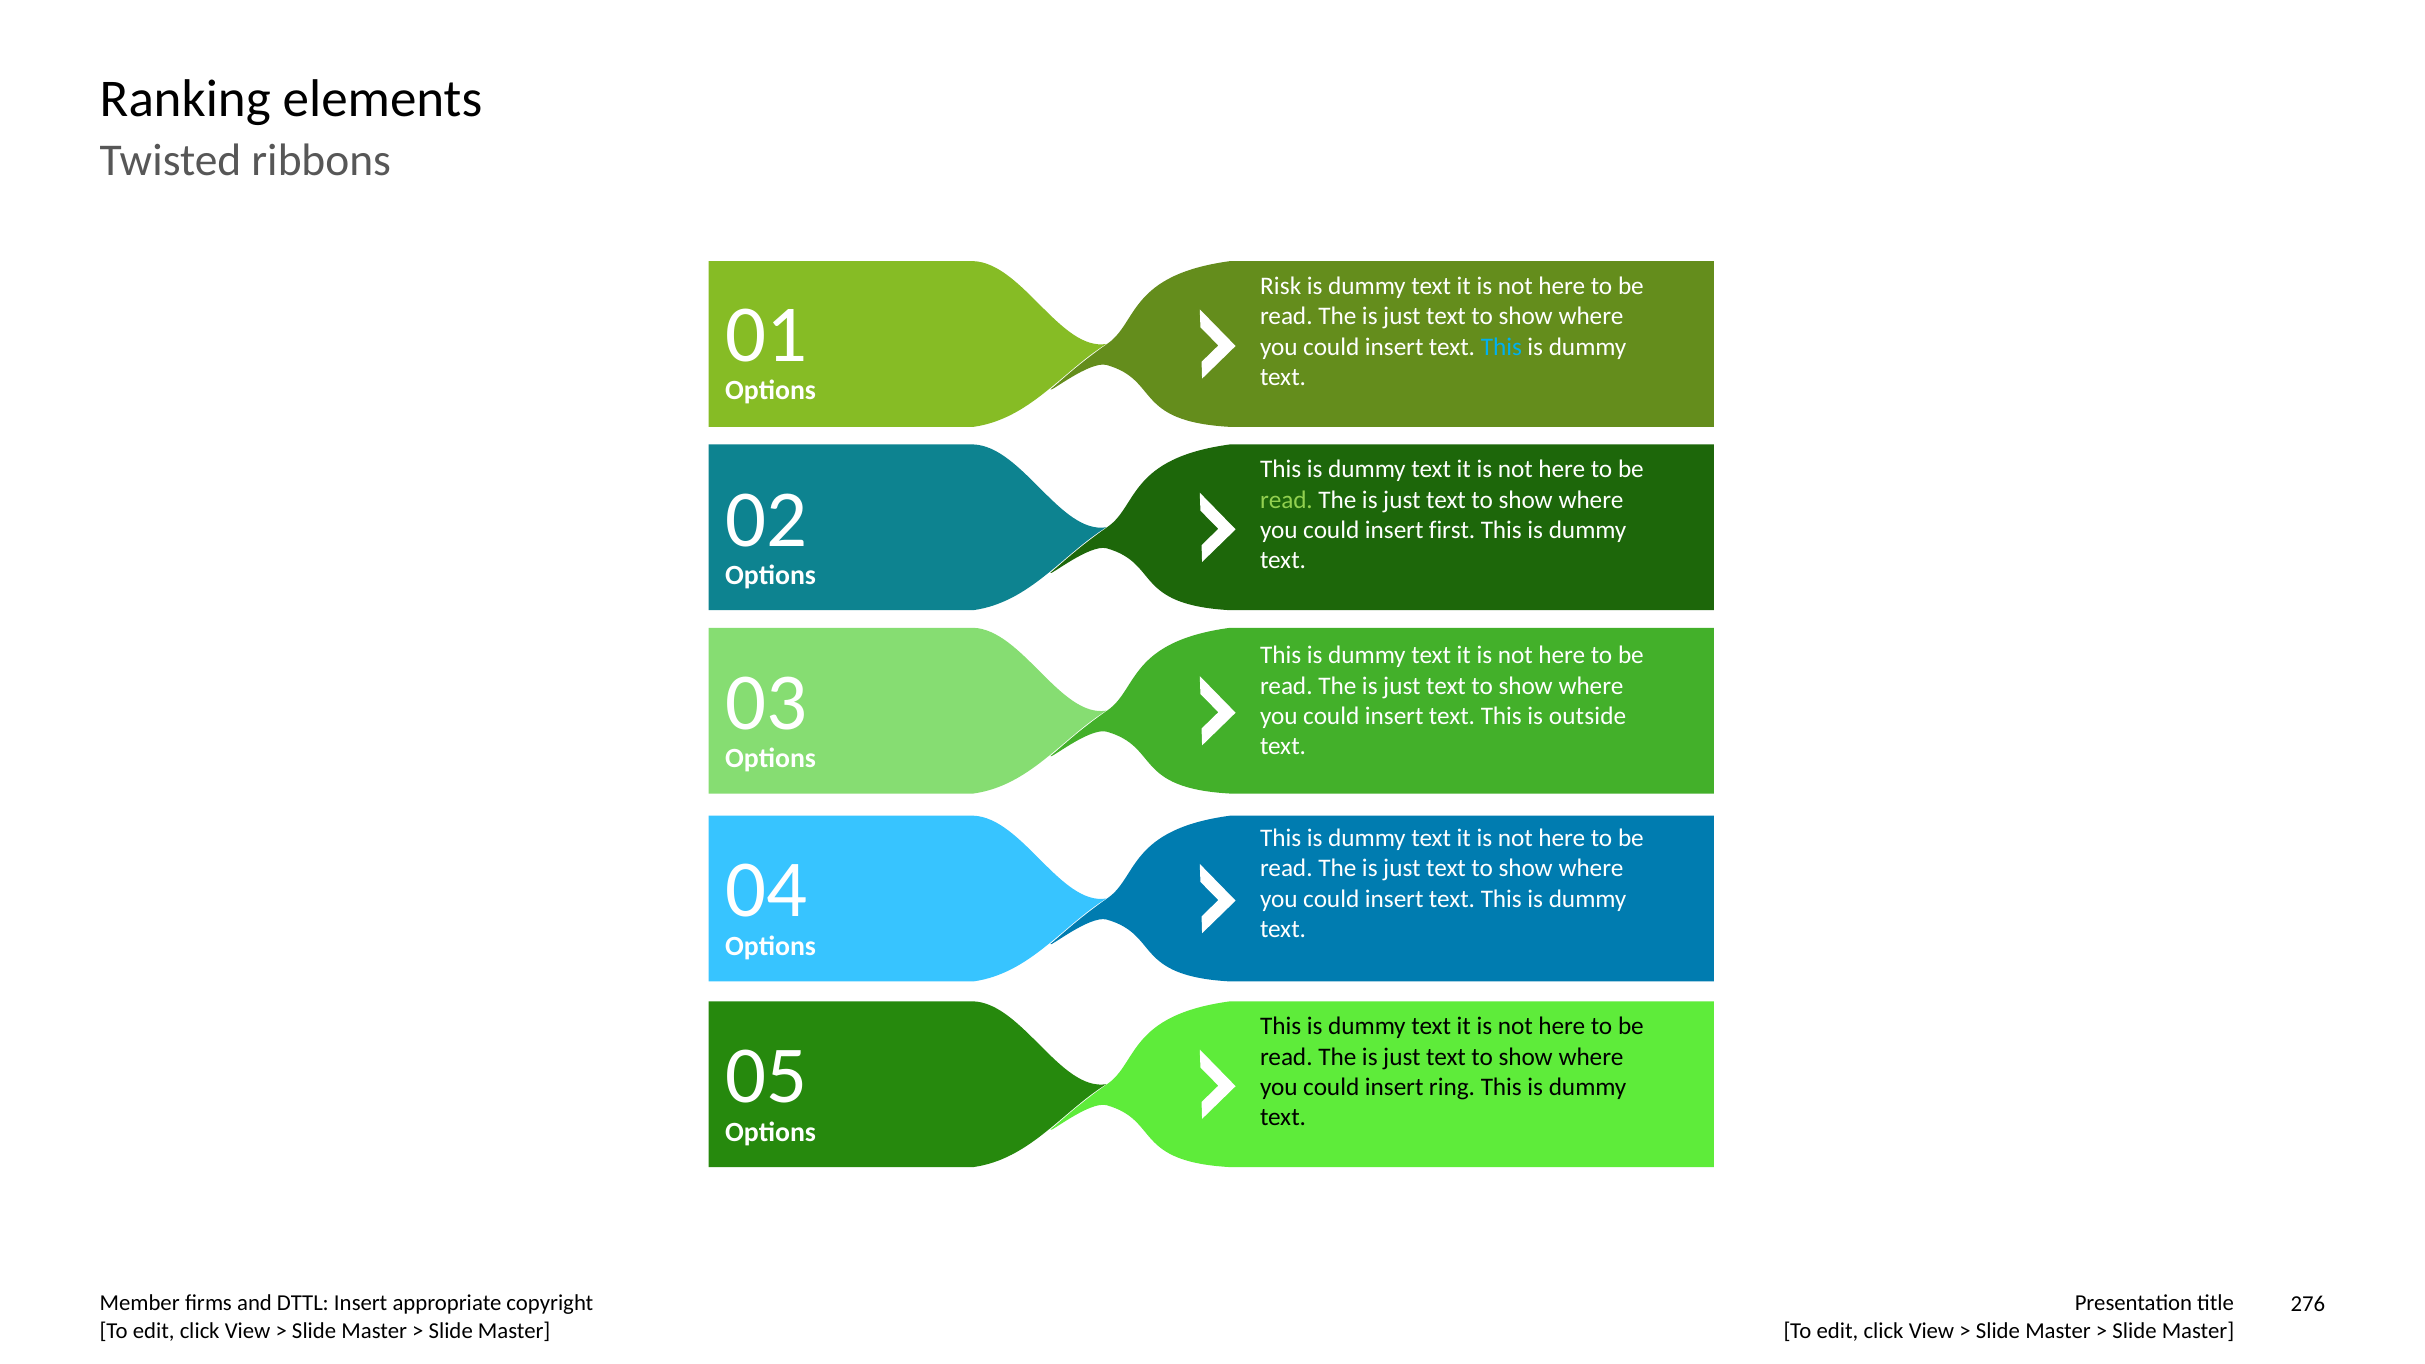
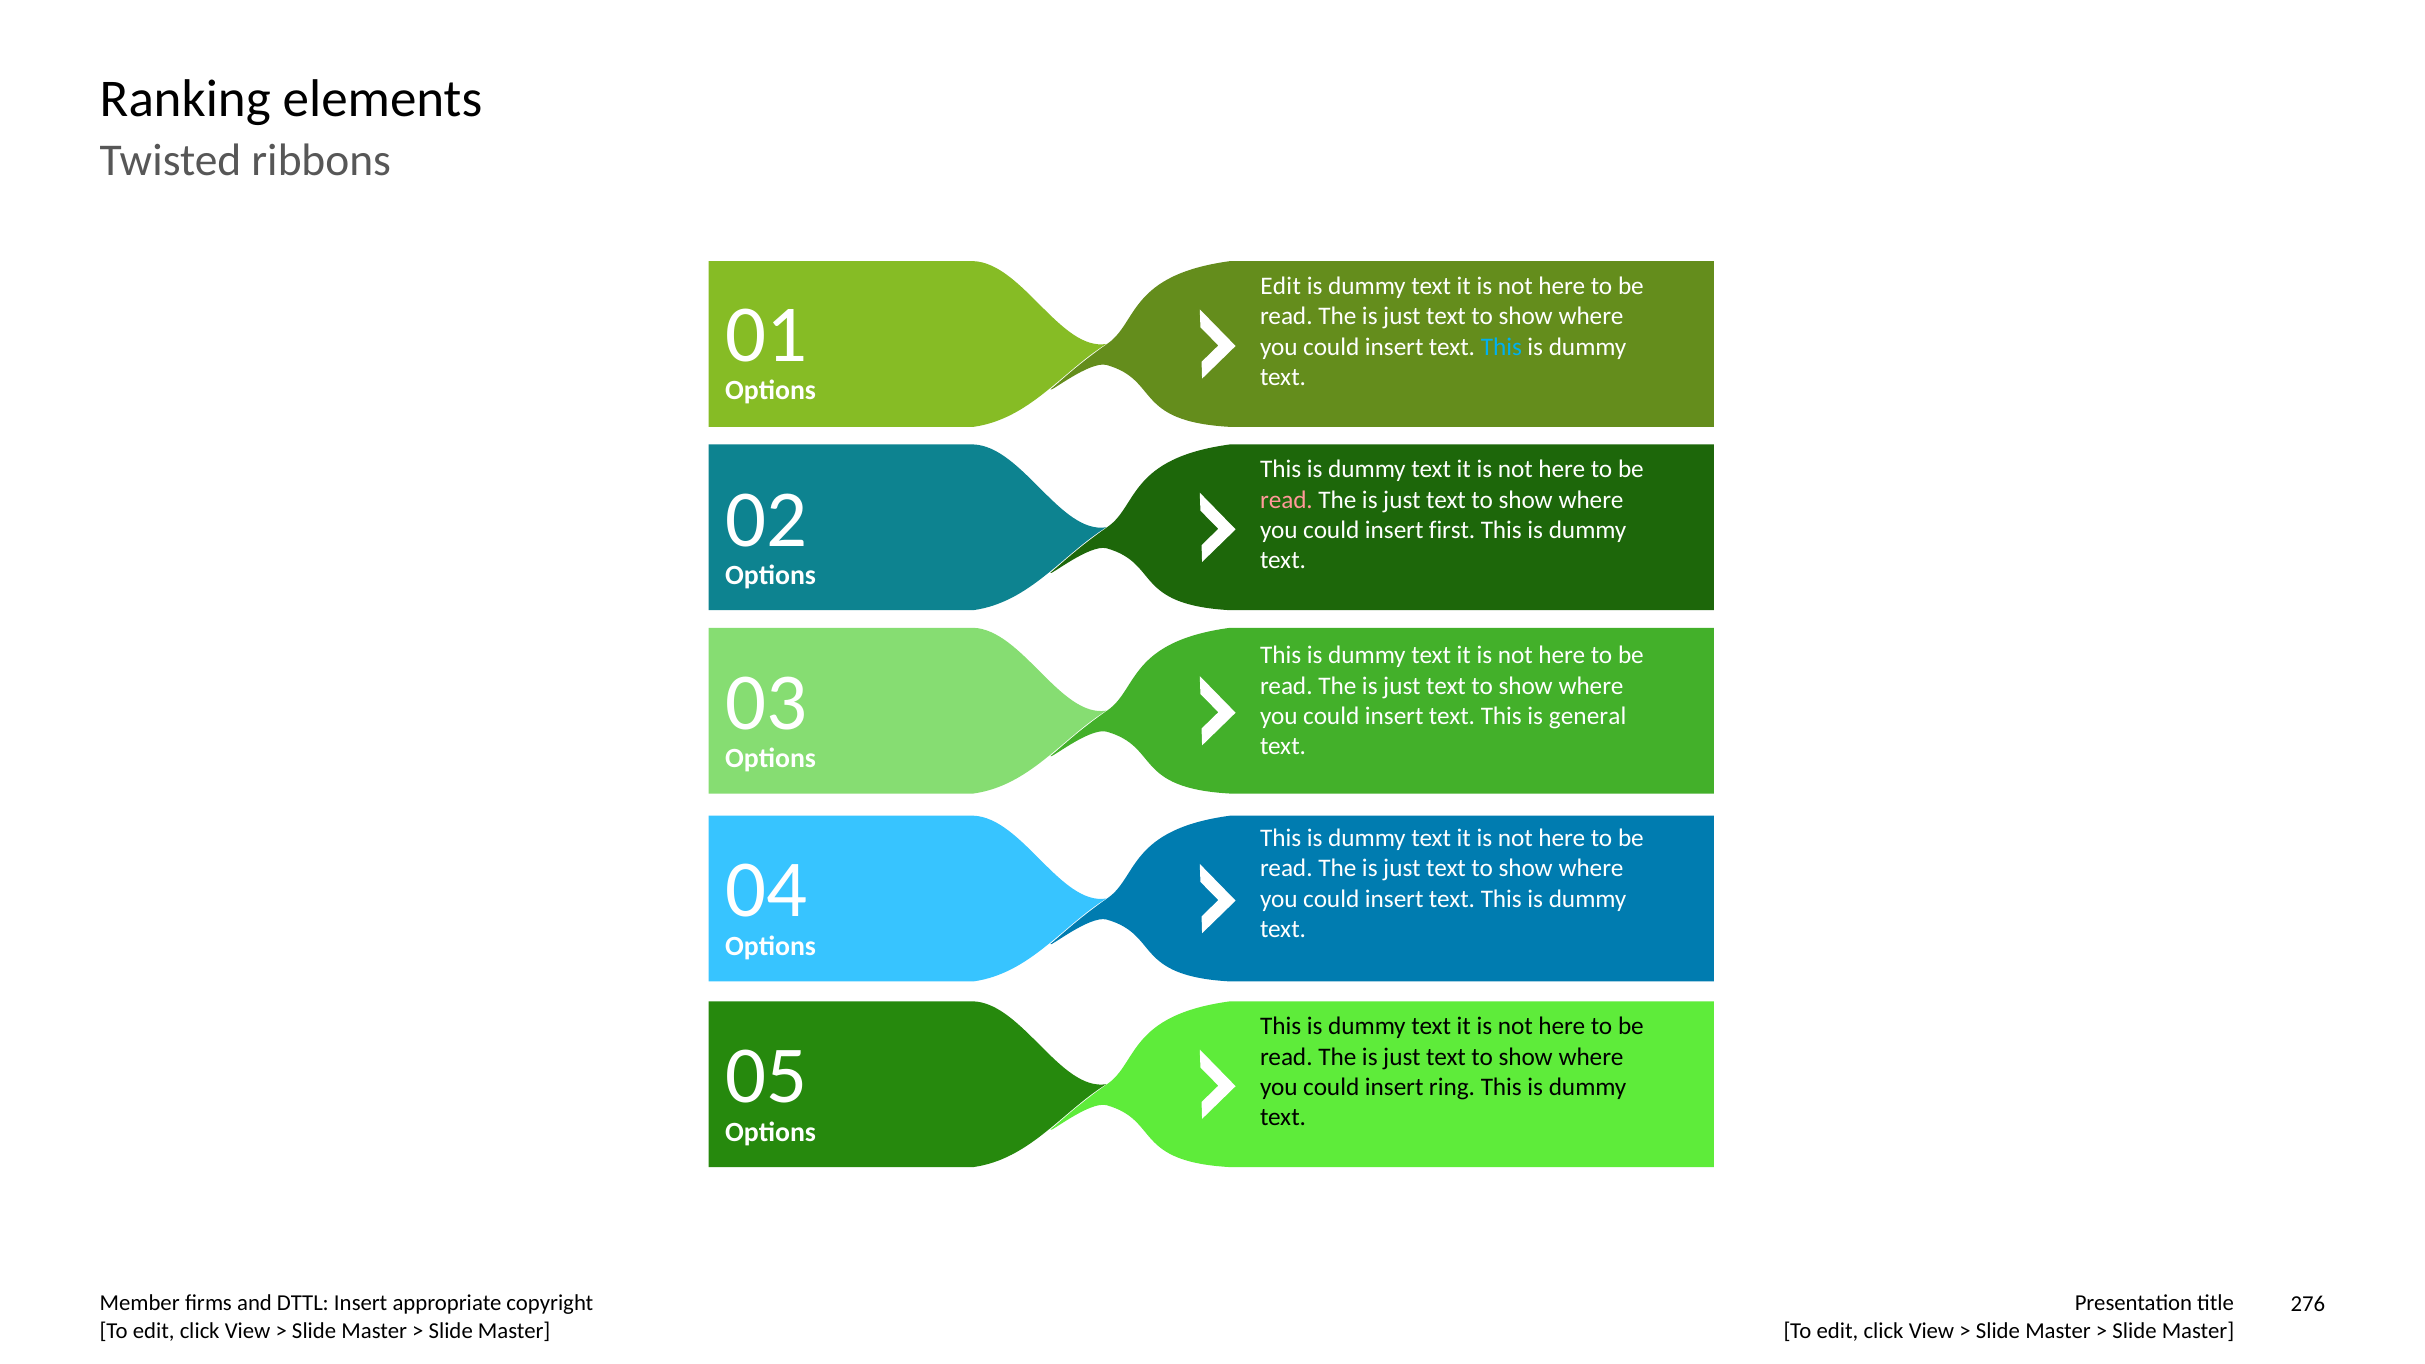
Risk at (1281, 286): Risk -> Edit
read at (1286, 500) colour: light green -> pink
outside: outside -> general
